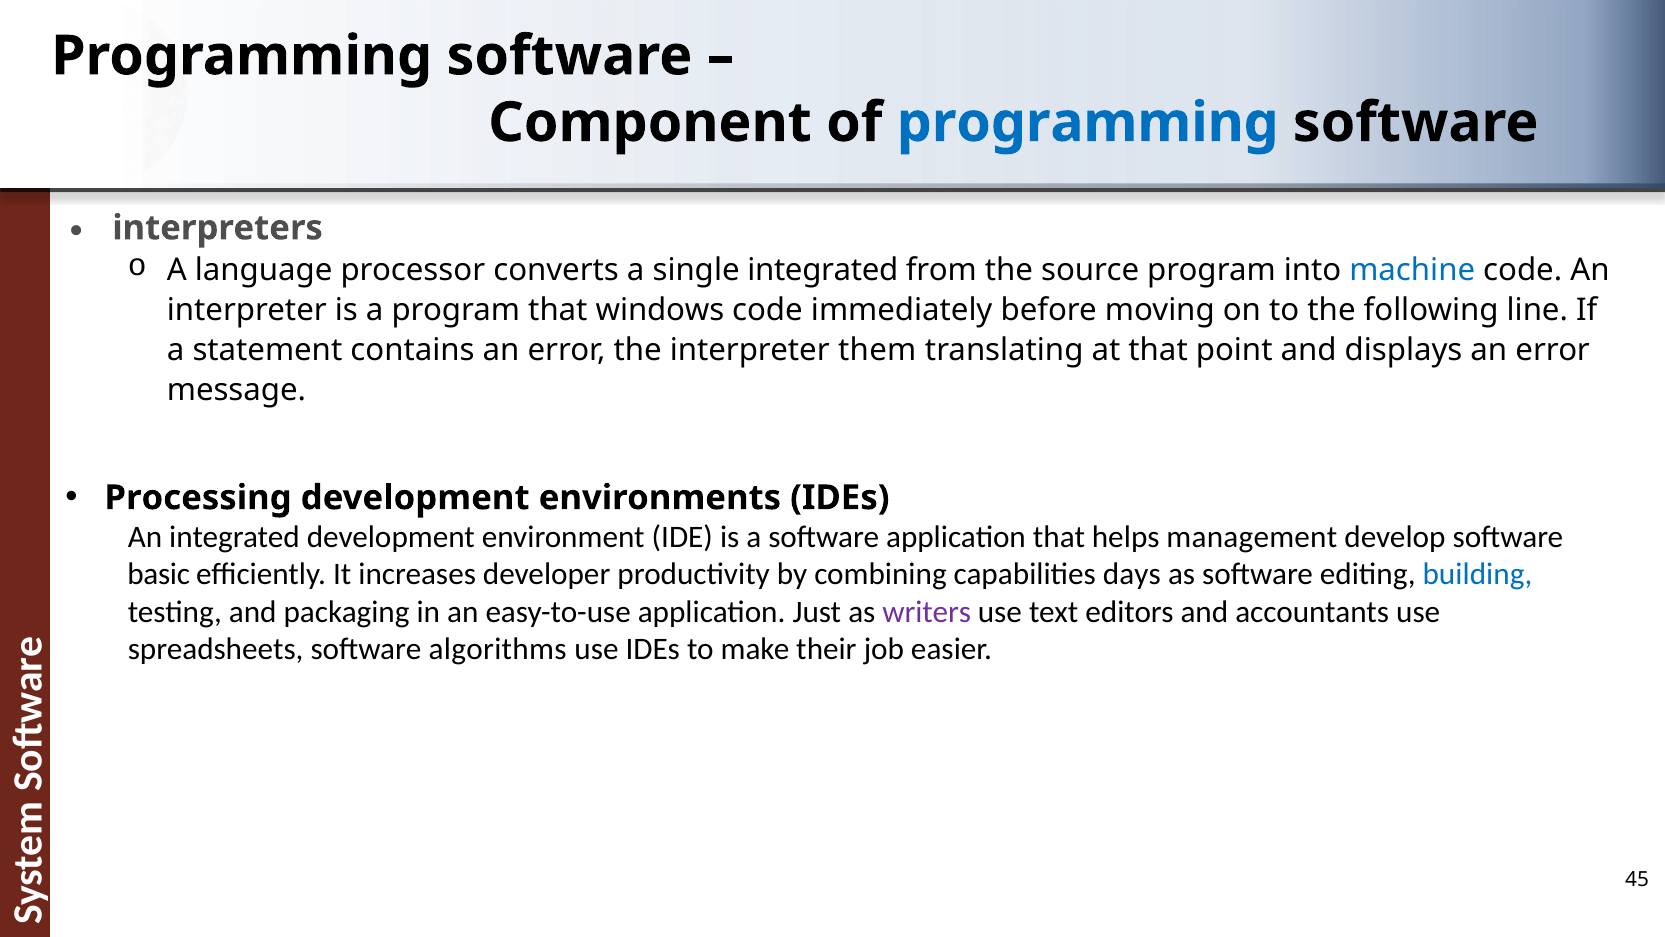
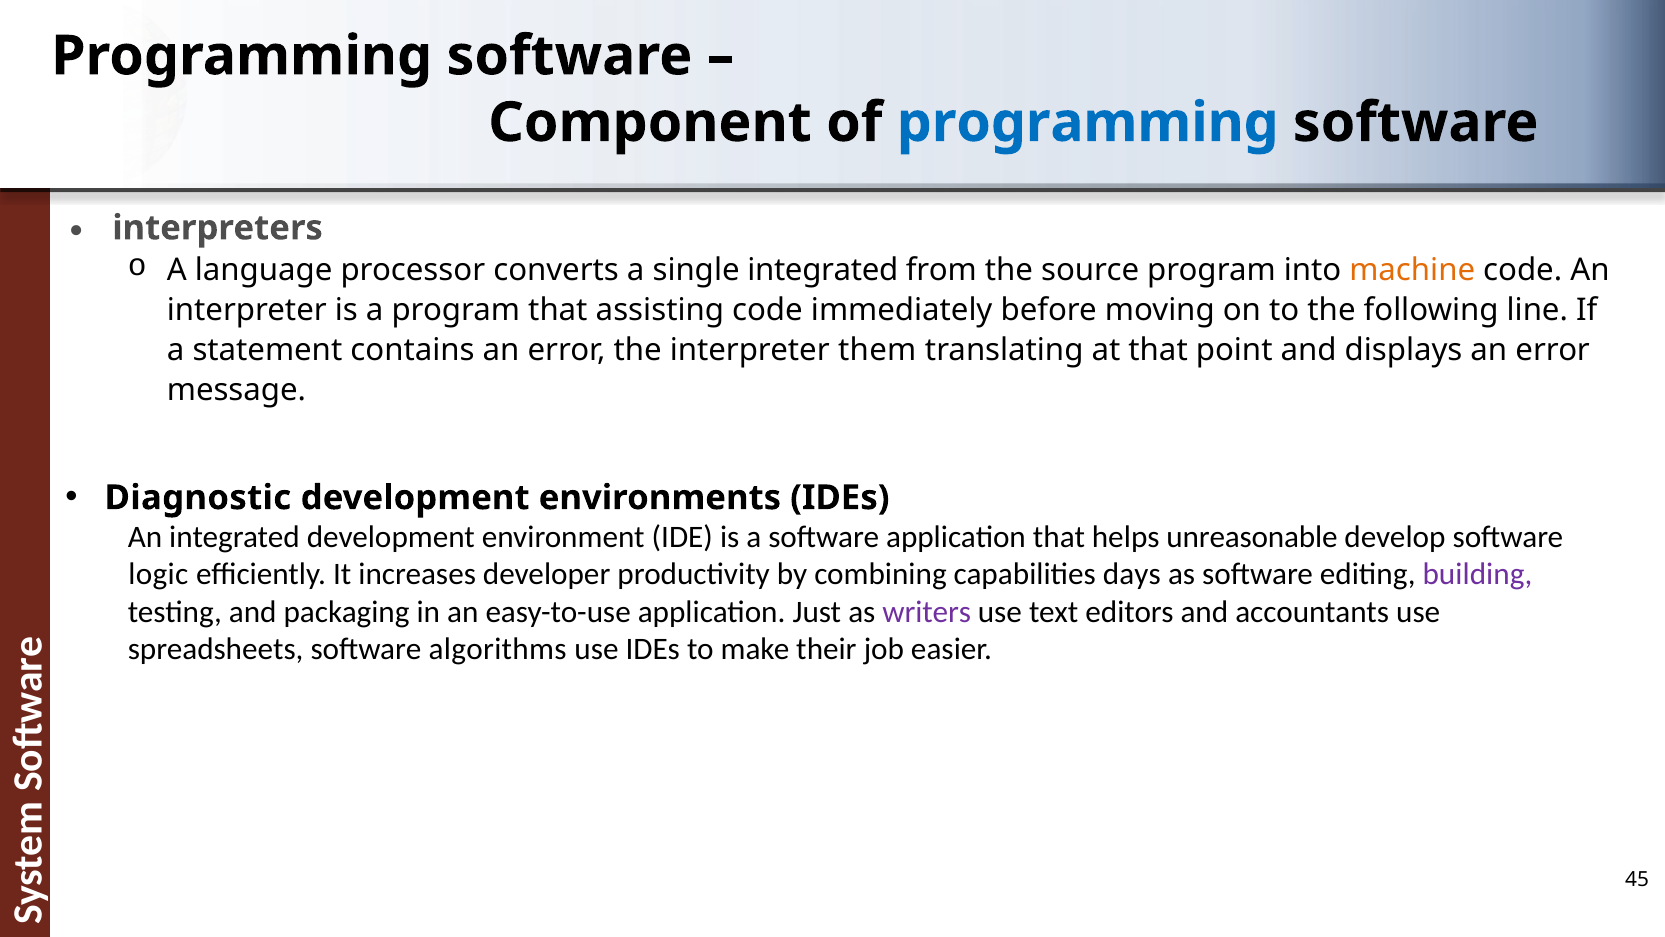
machine colour: blue -> orange
windows: windows -> assisting
Processing: Processing -> Diagnostic
management: management -> unreasonable
basic: basic -> logic
building colour: blue -> purple
